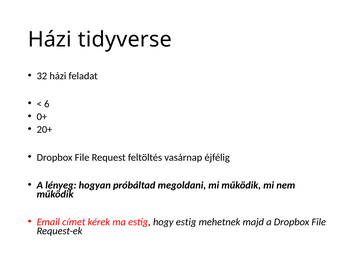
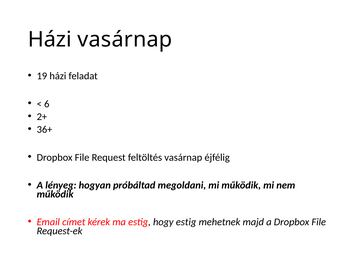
Házi tidyverse: tidyverse -> vasárnap
32: 32 -> 19
0+: 0+ -> 2+
20+: 20+ -> 36+
